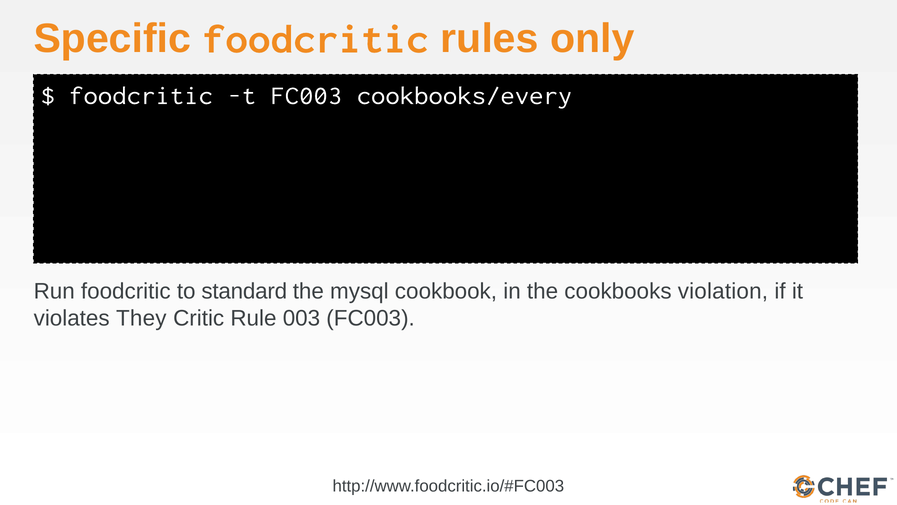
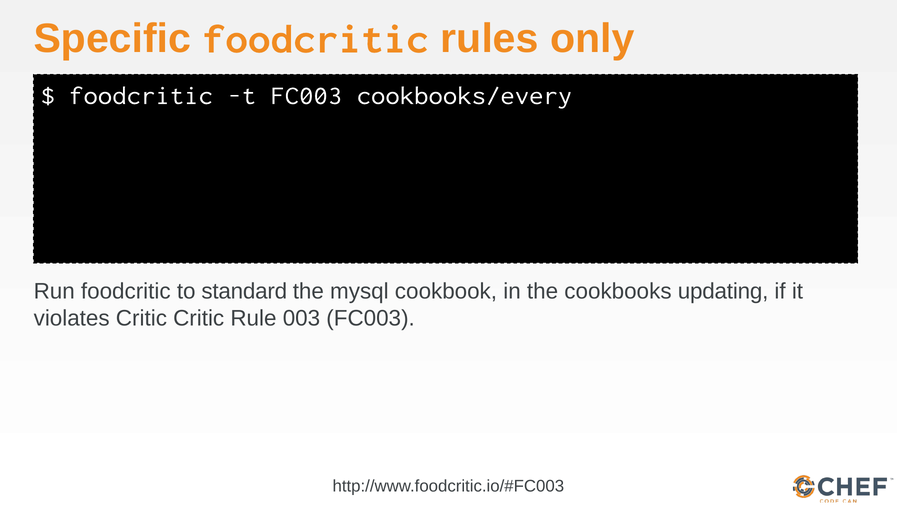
violation: violation -> updating
violates They: They -> Critic
